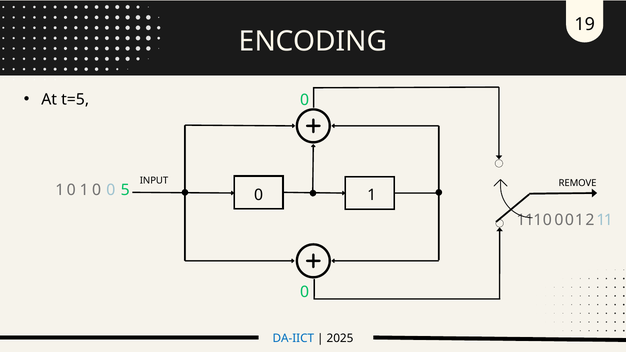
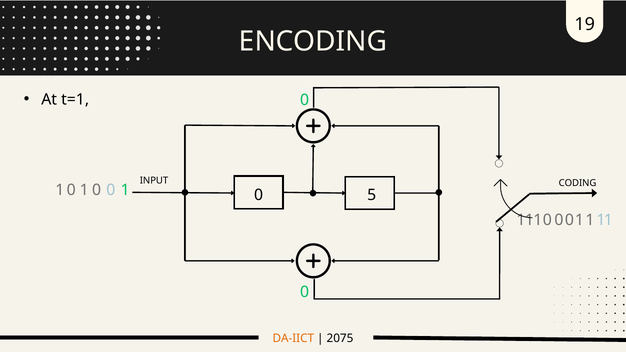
t=5: t=5 -> t=1
REMOVE: REMOVE -> CODING
0 5: 5 -> 1
0 1: 1 -> 5
2 at (590, 220): 2 -> 1
DA-IICT colour: blue -> orange
2025: 2025 -> 2075
